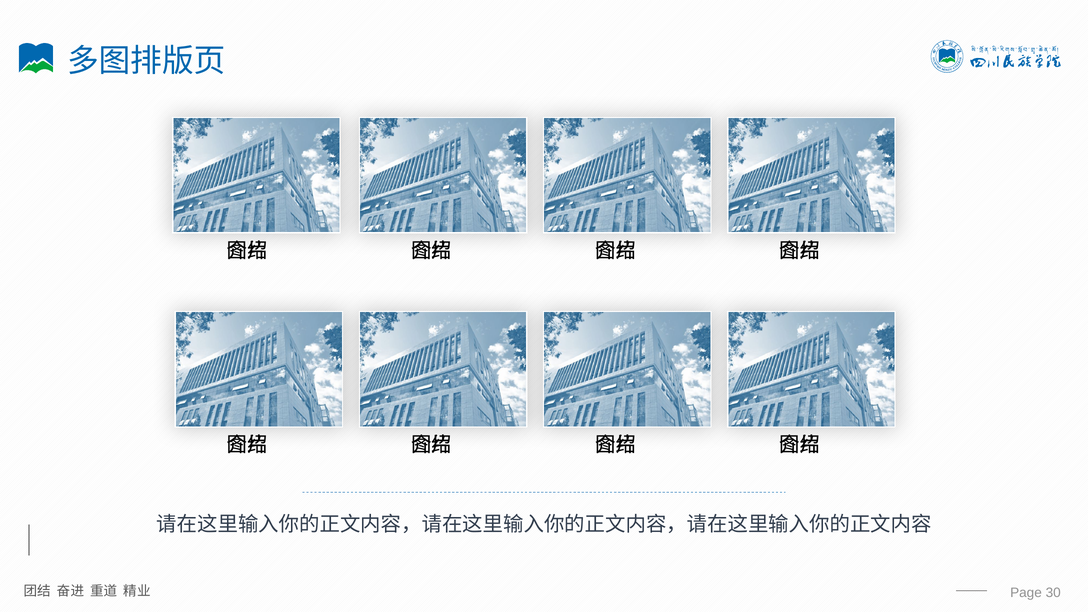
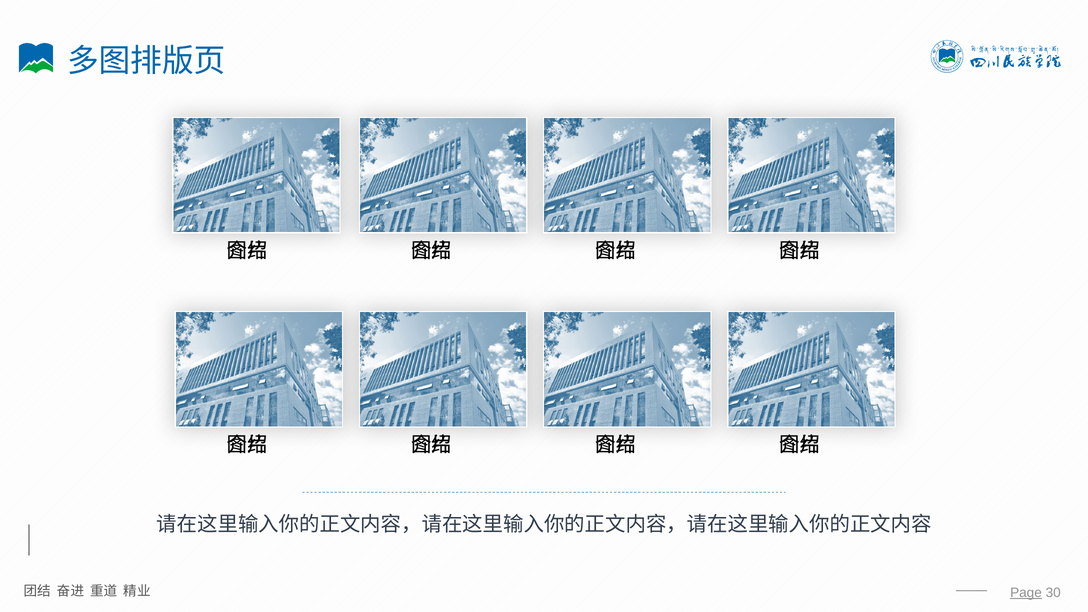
Page underline: none -> present
